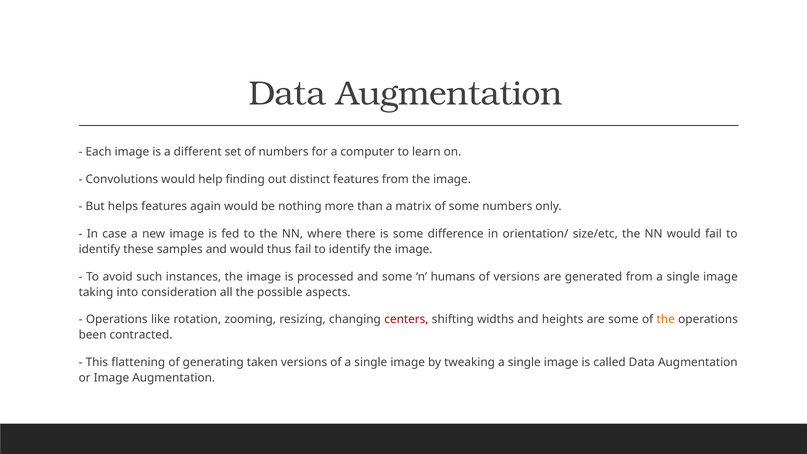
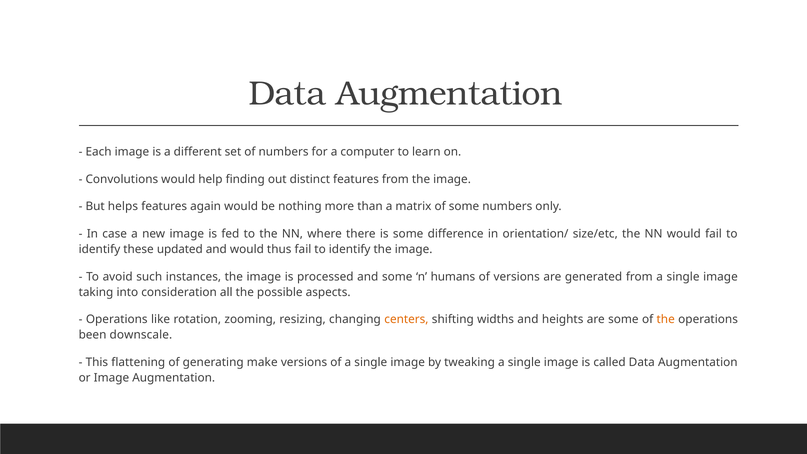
samples: samples -> updated
centers colour: red -> orange
contracted: contracted -> downscale
taken: taken -> make
